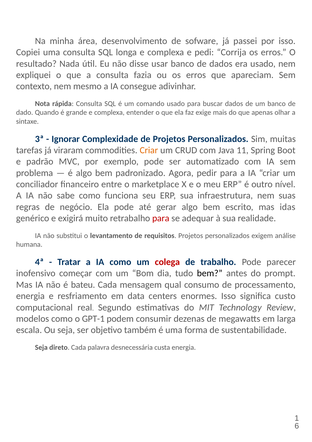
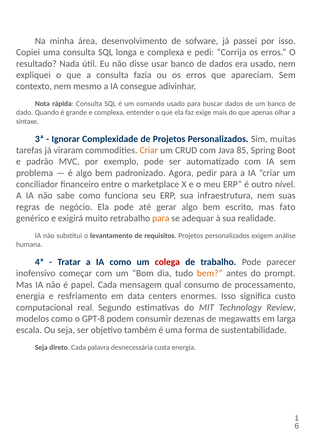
11: 11 -> 85
idas: idas -> fato
para at (161, 218) colour: red -> orange
bem at (210, 273) colour: black -> orange
bateu: bateu -> papel
GPT-1: GPT-1 -> GPT-8
